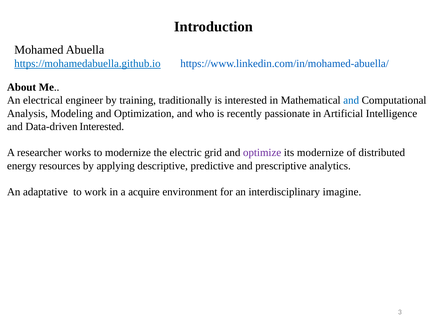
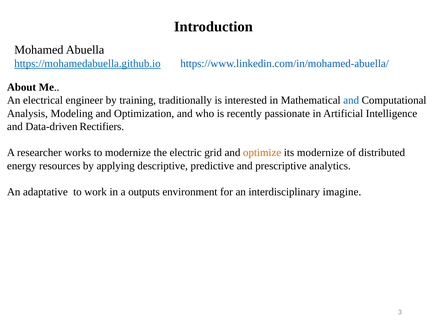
Data-driven Interested: Interested -> Rectifiers
optimize colour: purple -> orange
acquire: acquire -> outputs
